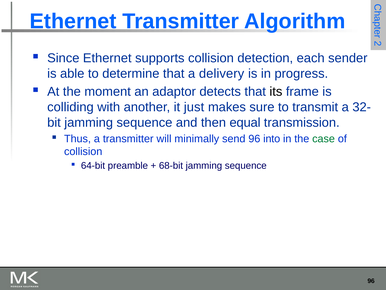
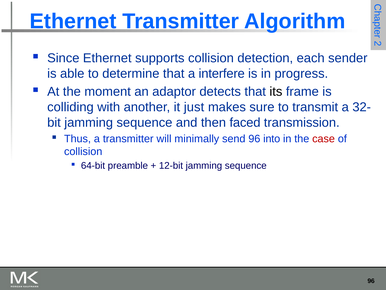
delivery: delivery -> interfere
equal: equal -> faced
case colour: green -> red
68-bit: 68-bit -> 12-bit
